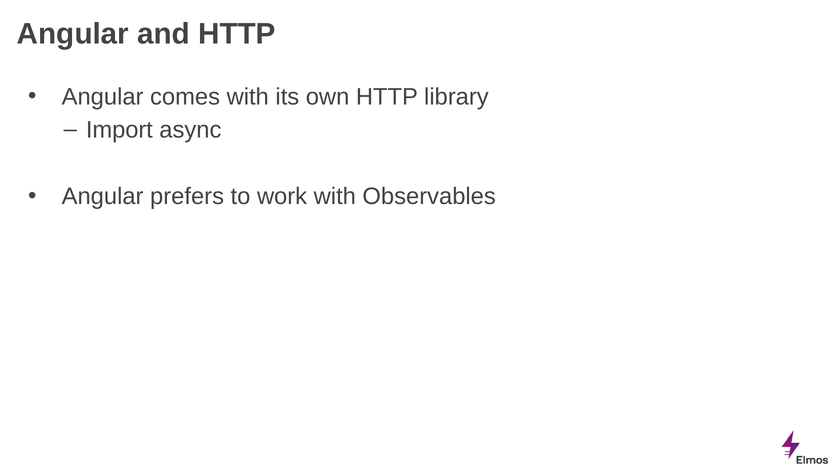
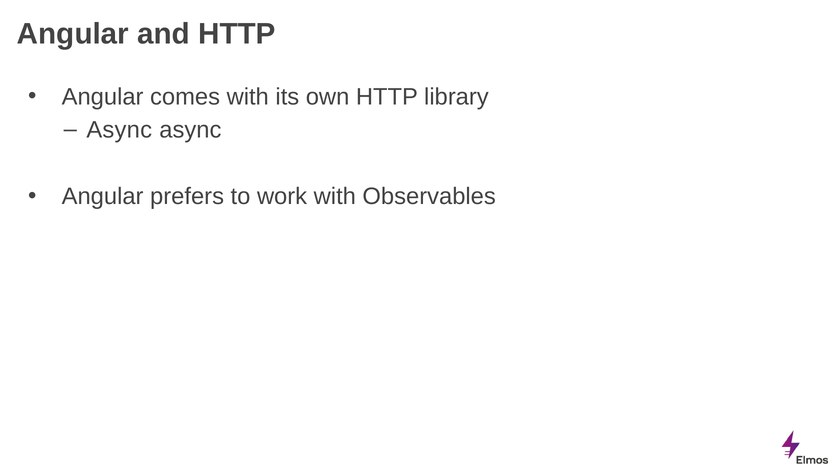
Import at (119, 130): Import -> Async
